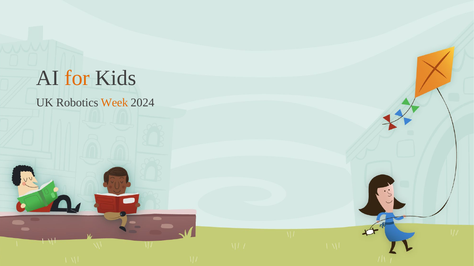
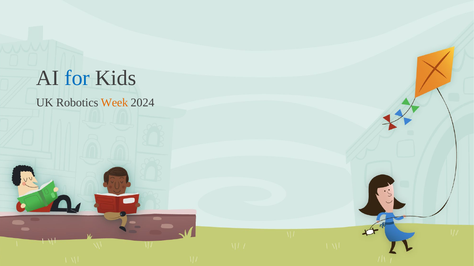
for colour: orange -> blue
